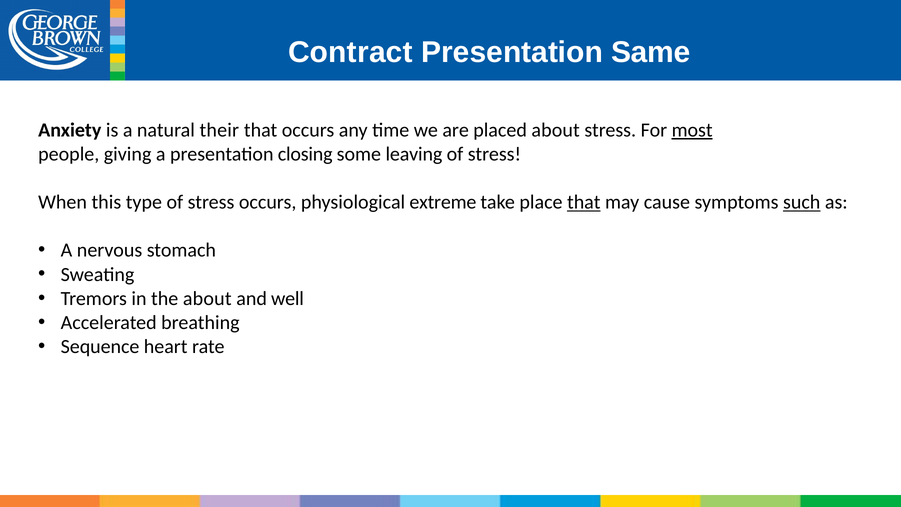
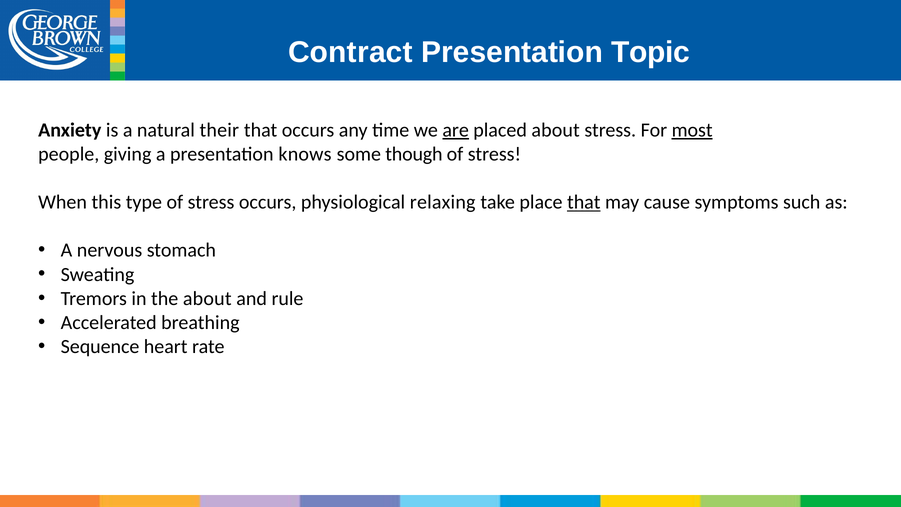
Same: Same -> Topic
are underline: none -> present
closing: closing -> knows
leaving: leaving -> though
extreme: extreme -> relaxing
such underline: present -> none
well: well -> rule
